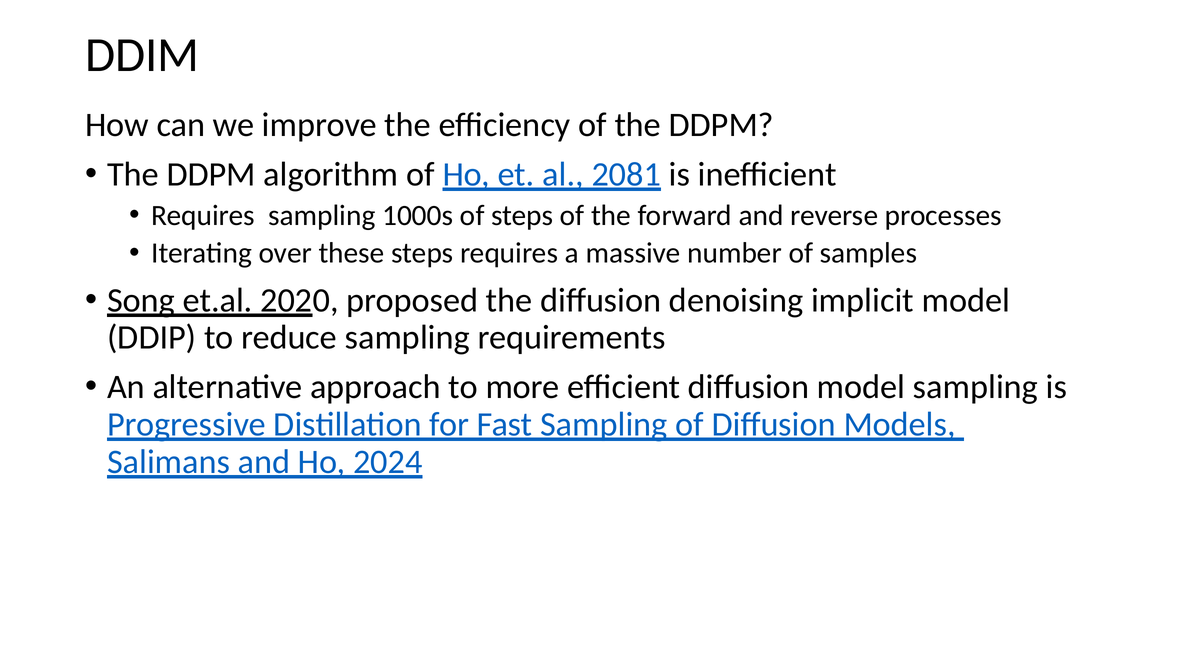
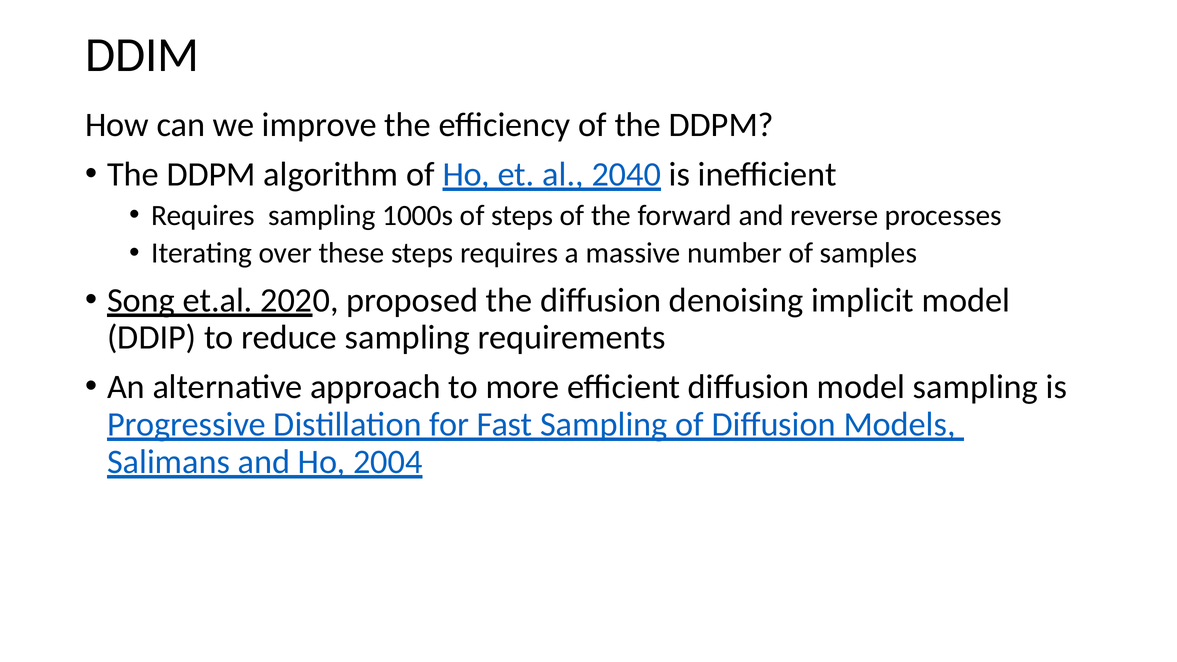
2081: 2081 -> 2040
2024: 2024 -> 2004
